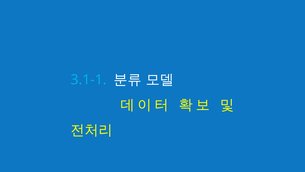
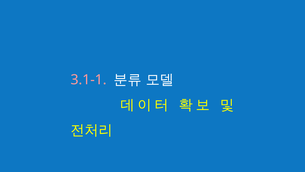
3.1-1 colour: light blue -> pink
